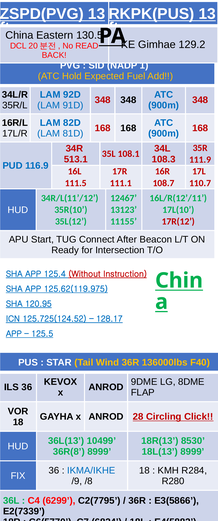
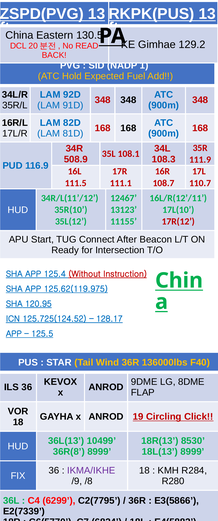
513.1: 513.1 -> 508.9
28: 28 -> 19
IKMA/IKHE colour: blue -> purple
